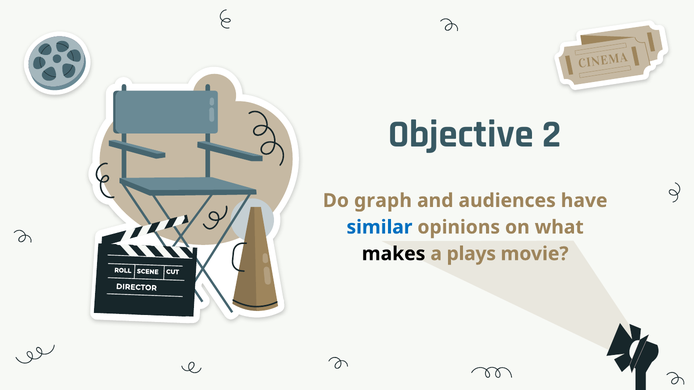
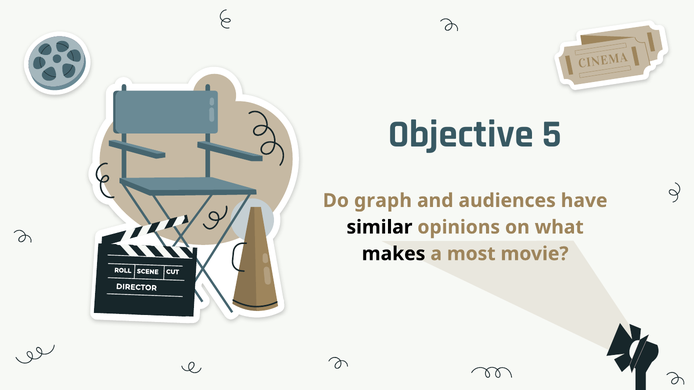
2: 2 -> 5
similar colour: blue -> black
plays: plays -> most
